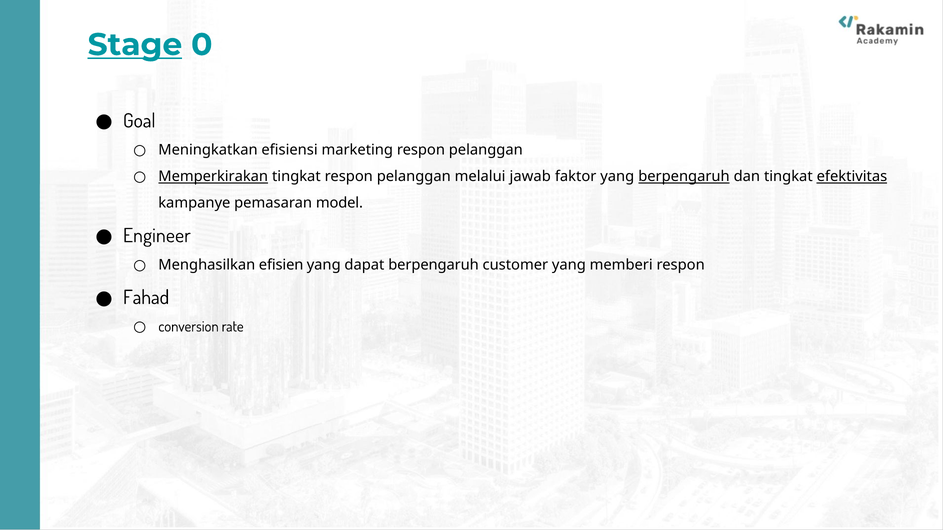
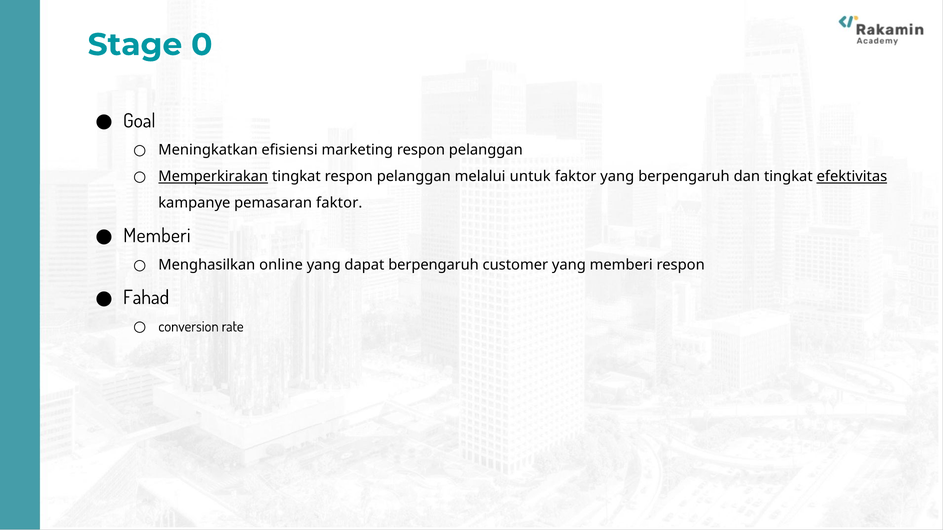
Stage underline: present -> none
jawab: jawab -> untuk
berpengaruh at (684, 177) underline: present -> none
pemasaran model: model -> faktor
Engineer at (157, 236): Engineer -> Memberi
efisien: efisien -> online
